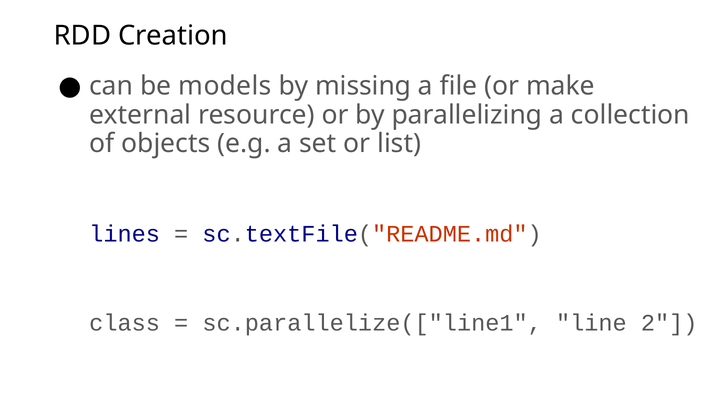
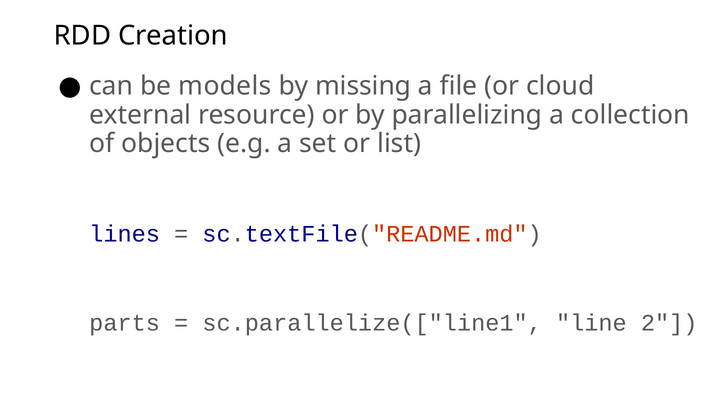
make: make -> cloud
class: class -> parts
